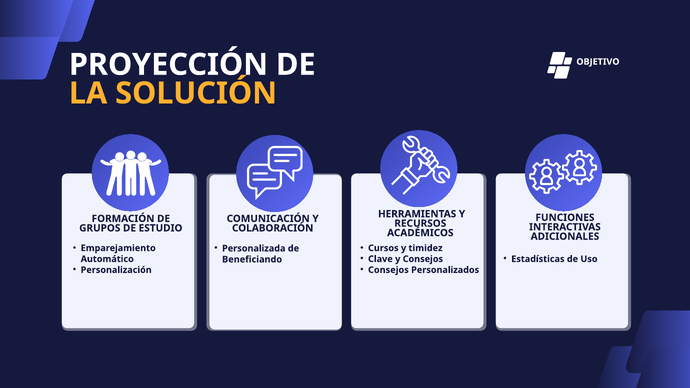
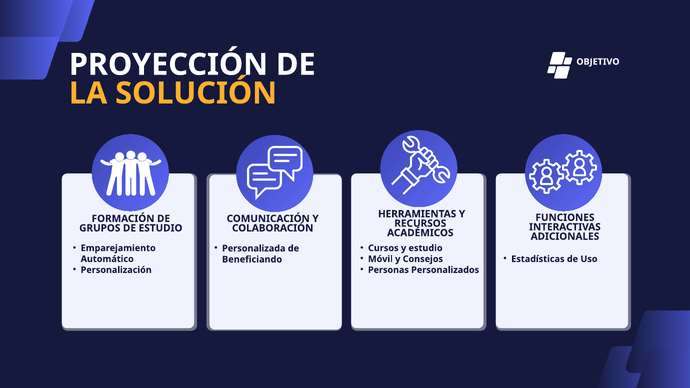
y timidez: timidez -> estudio
Clave: Clave -> Móvil
Consejos at (388, 270): Consejos -> Personas
